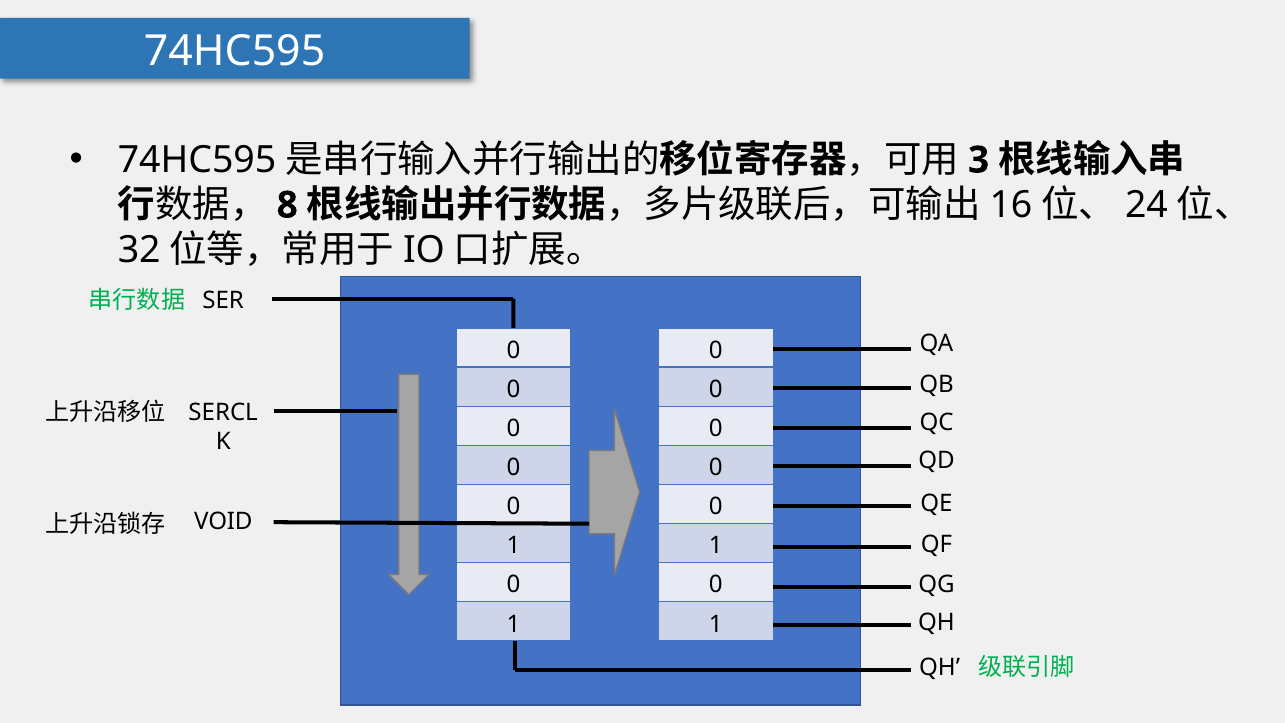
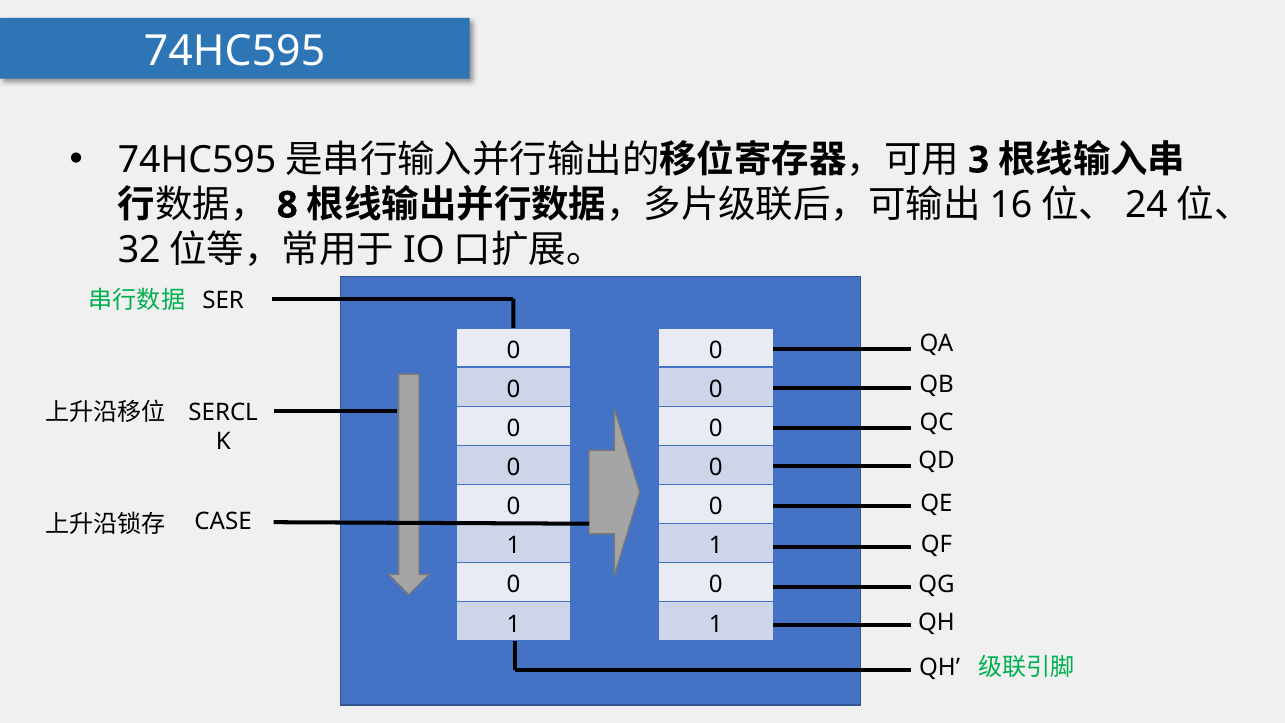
VOID: VOID -> CASE
